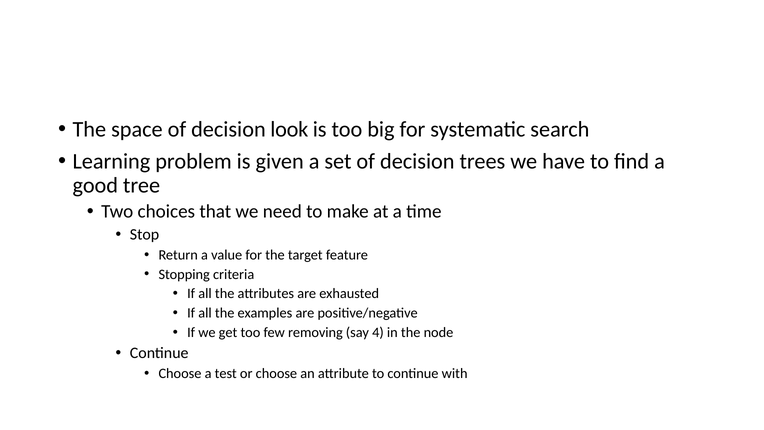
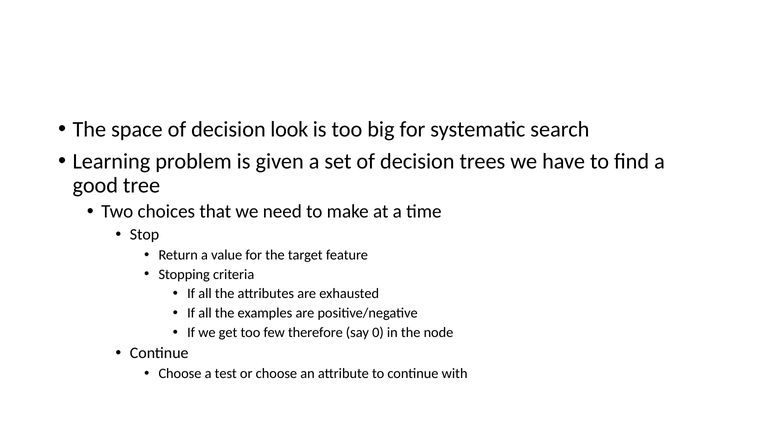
removing: removing -> therefore
4: 4 -> 0
